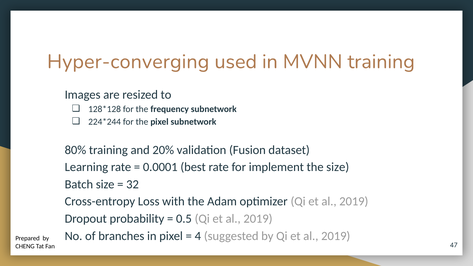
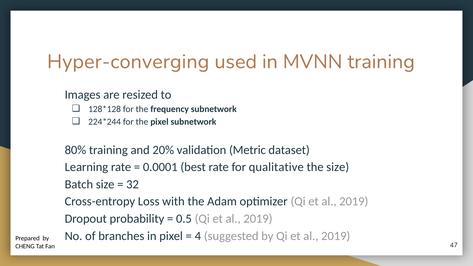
Fusion: Fusion -> Metric
implement: implement -> qualitative
